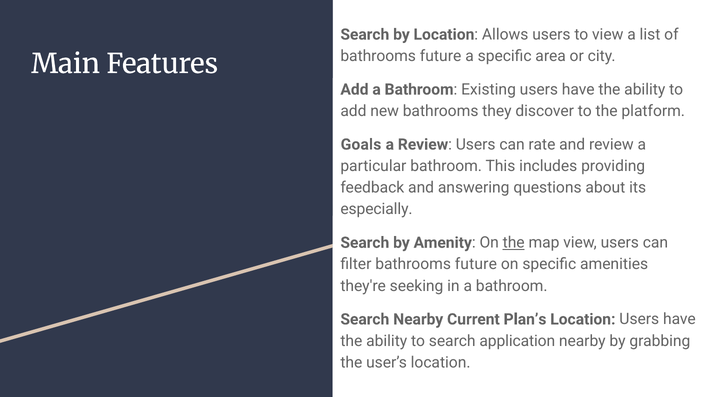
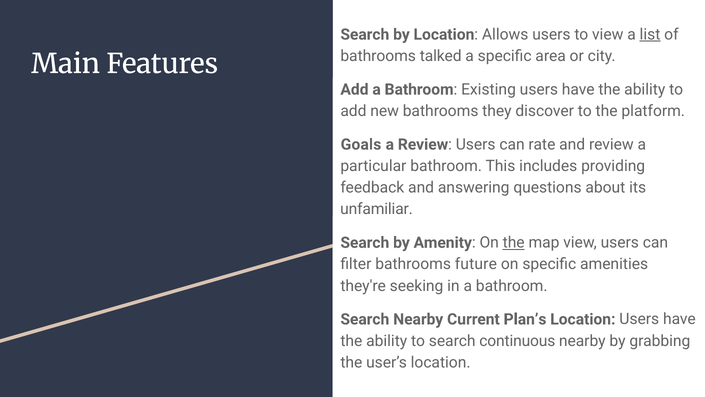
list underline: none -> present
future at (441, 56): future -> talked
especially: especially -> unfamiliar
application: application -> continuous
